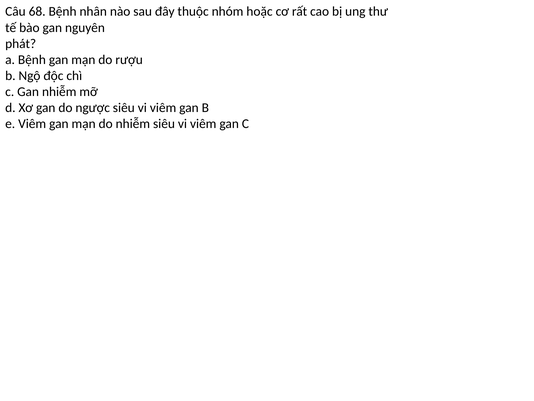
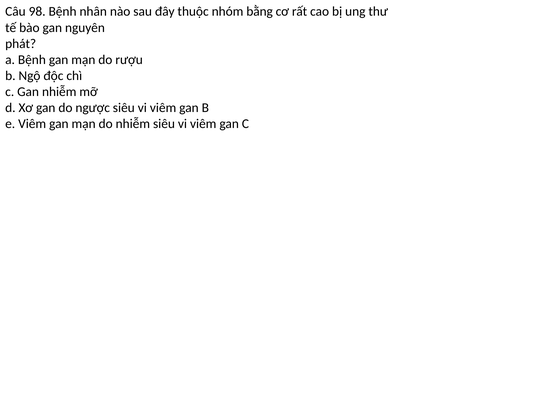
68: 68 -> 98
hoặc: hoặc -> bằng
